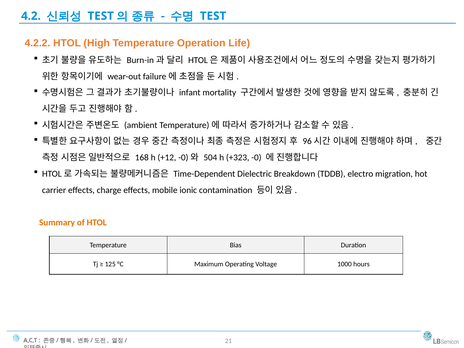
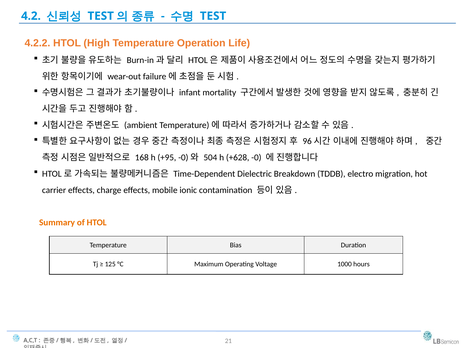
+12: +12 -> +95
+323: +323 -> +628
